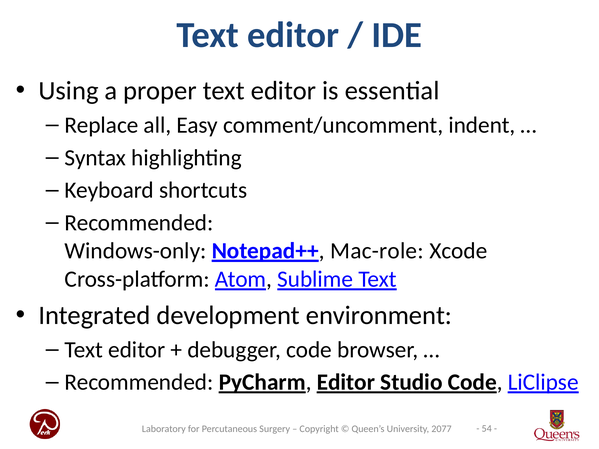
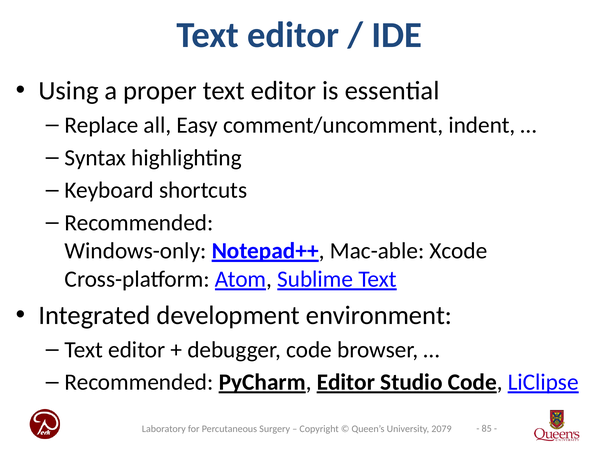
Mac-role: Mac-role -> Mac-able
54: 54 -> 85
2077: 2077 -> 2079
